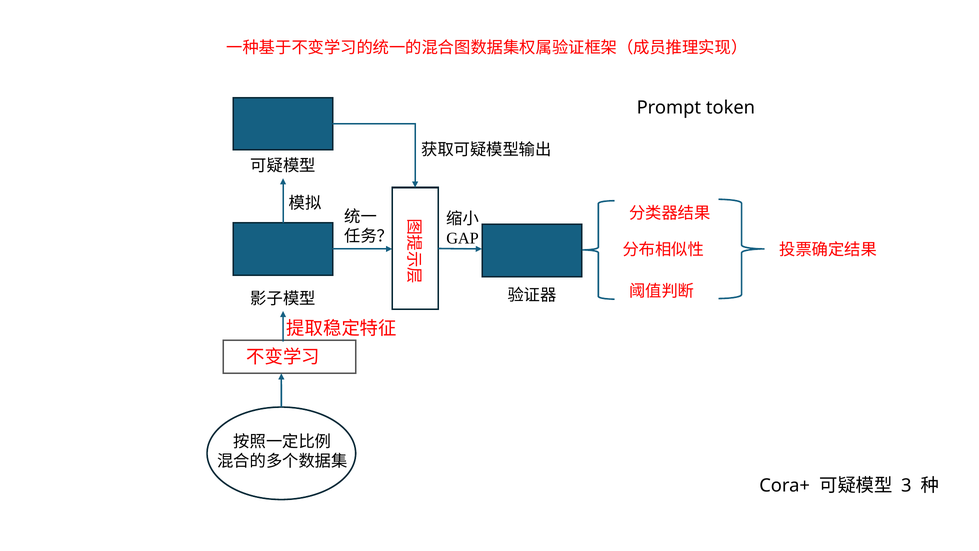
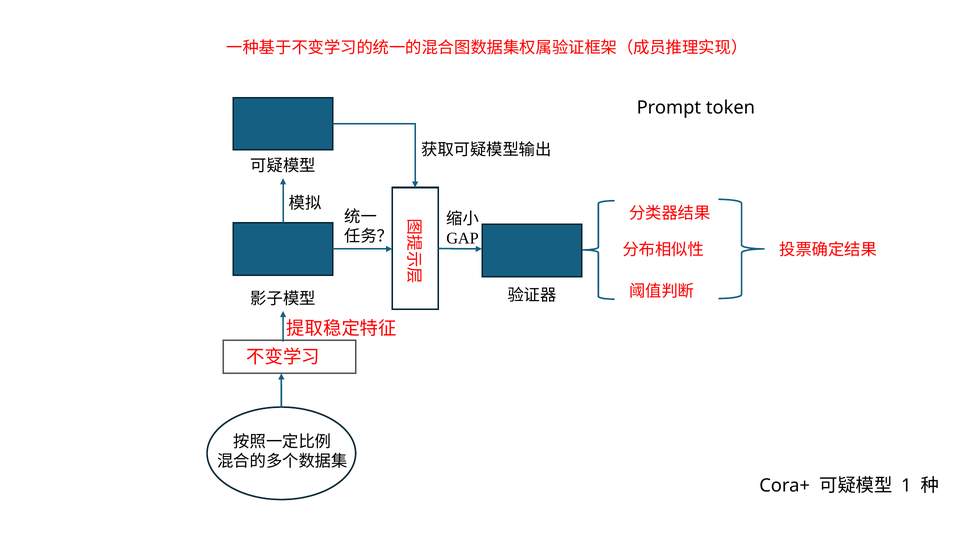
3: 3 -> 1
